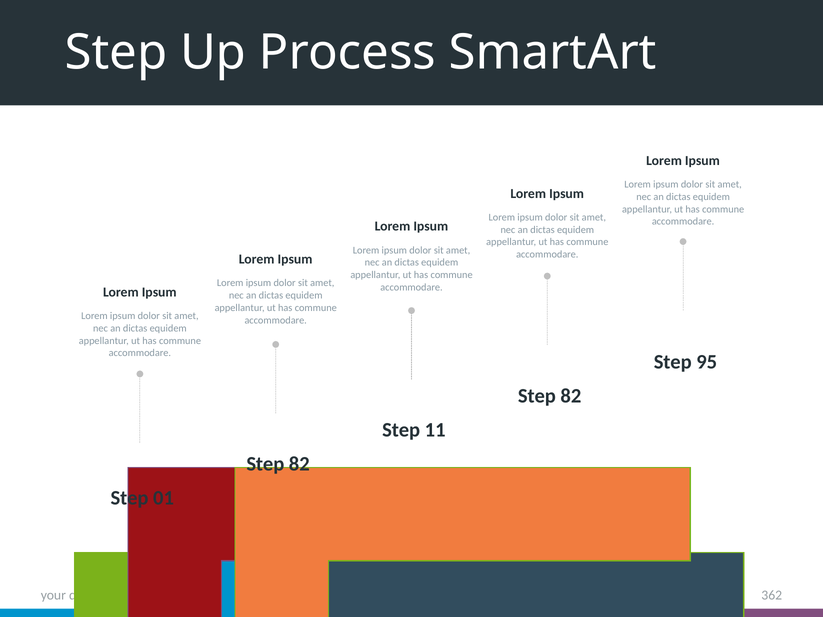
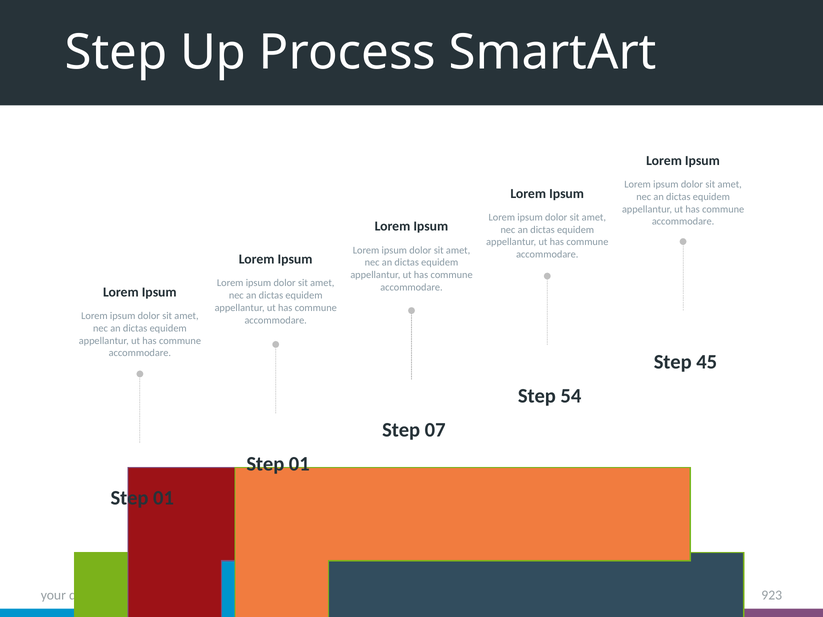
95: 95 -> 45
82 at (571, 396): 82 -> 54
11: 11 -> 07
82 at (299, 464): 82 -> 01
362: 362 -> 923
